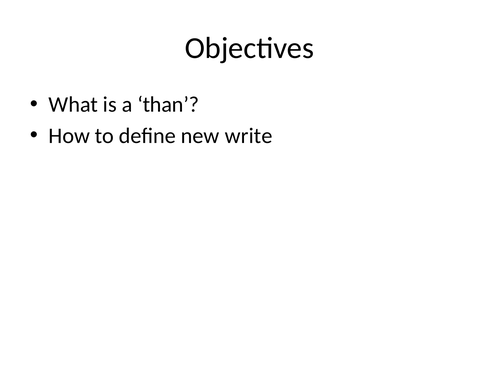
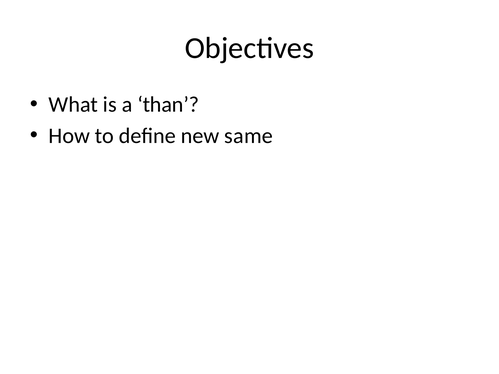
write: write -> same
